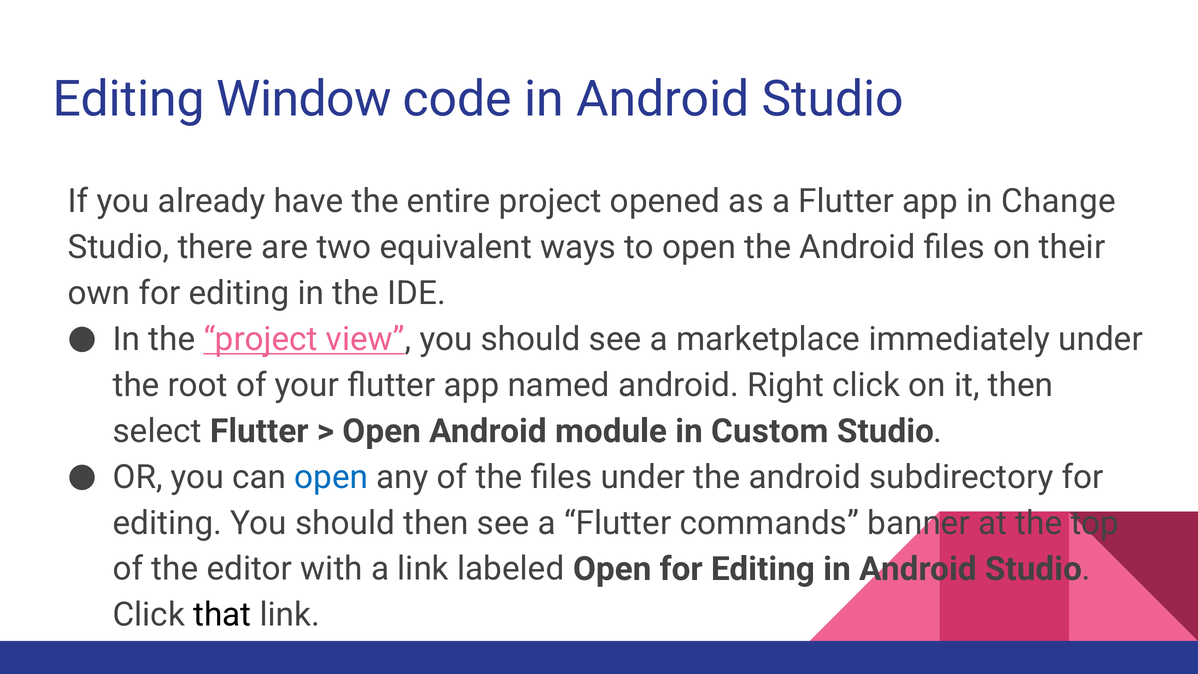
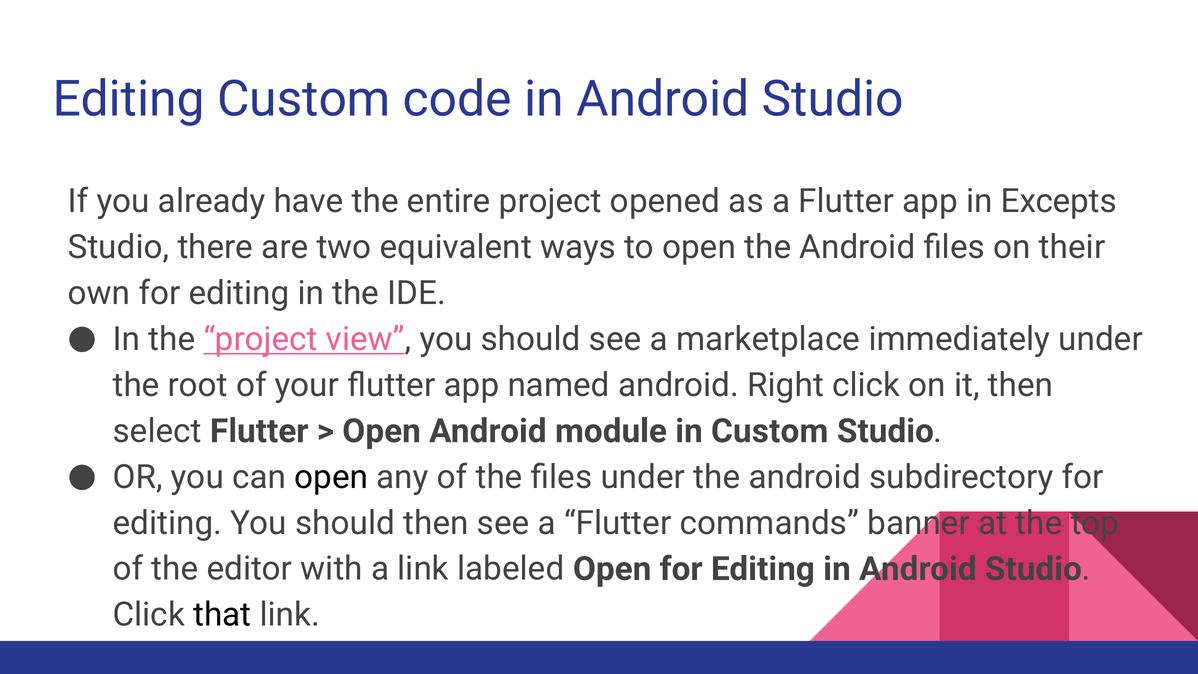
Editing Window: Window -> Custom
Change: Change -> Excepts
open at (331, 477) colour: blue -> black
